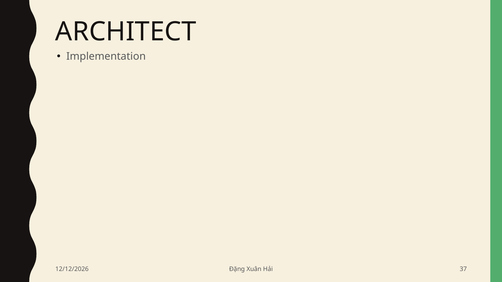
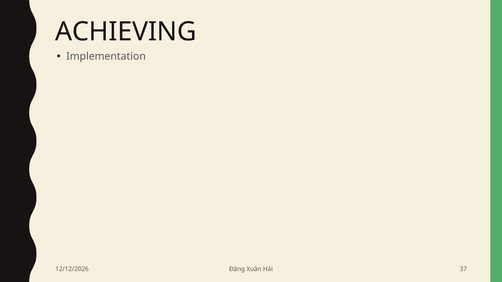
ARCHITECT: ARCHITECT -> ACHIEVING
